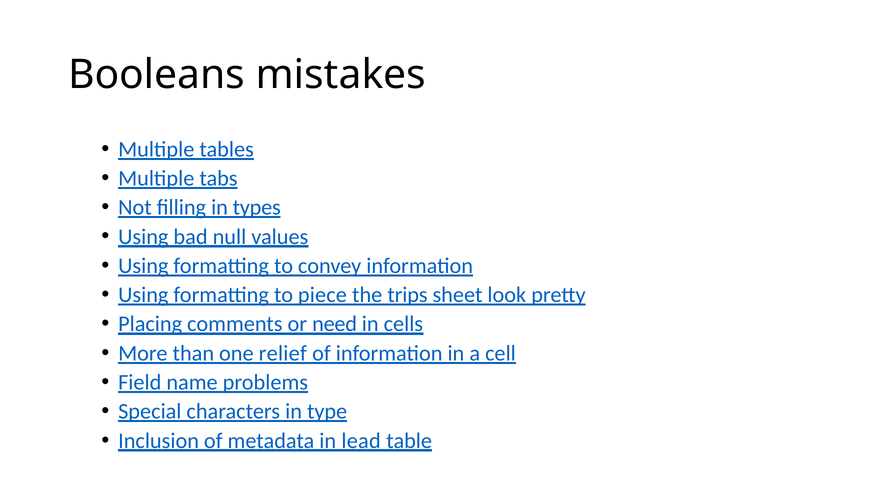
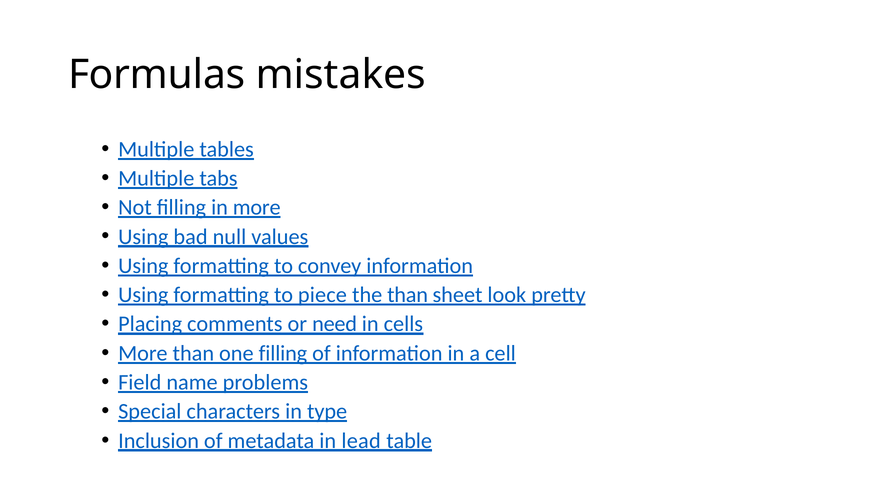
Booleans: Booleans -> Formulas
in types: types -> more
the trips: trips -> than
one relief: relief -> filling
